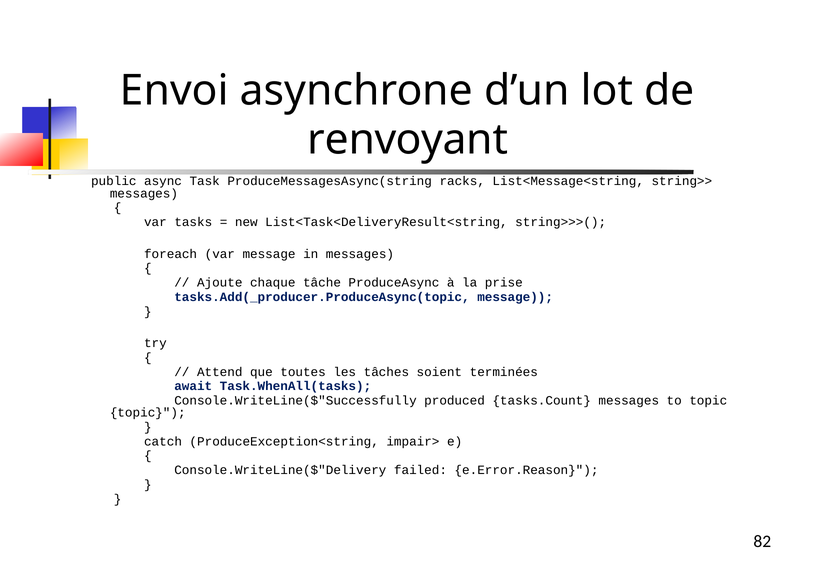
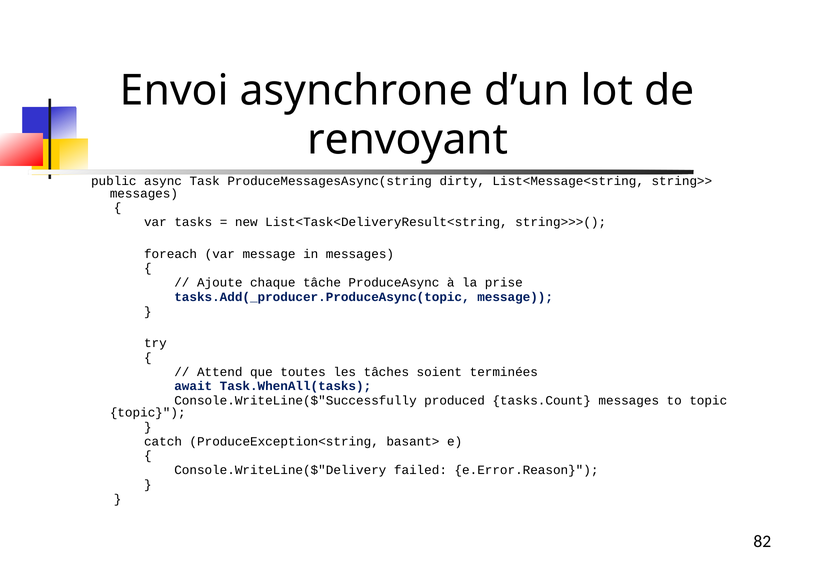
racks: racks -> dirty
impair>: impair> -> basant>
